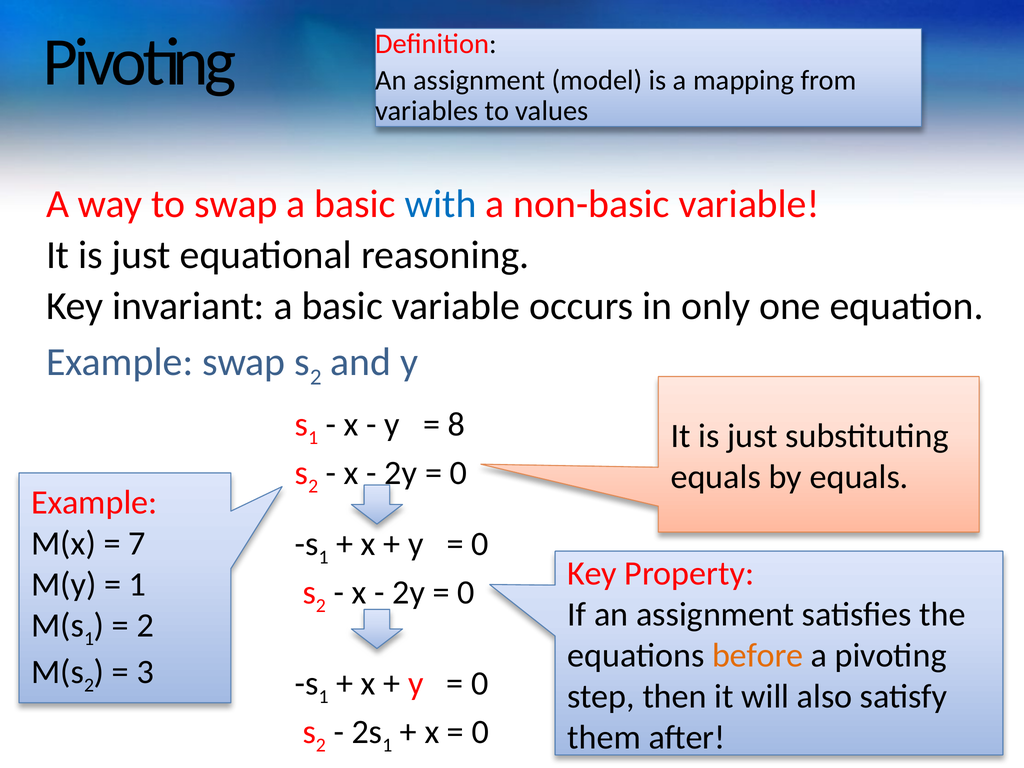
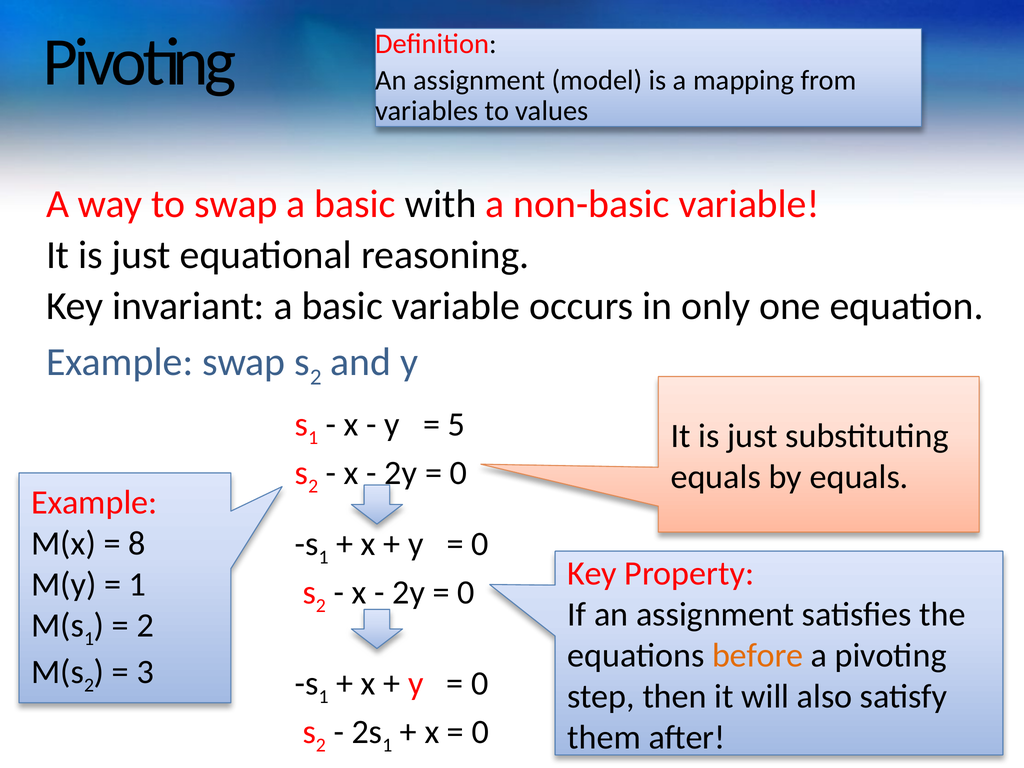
with colour: blue -> black
8: 8 -> 5
7: 7 -> 8
